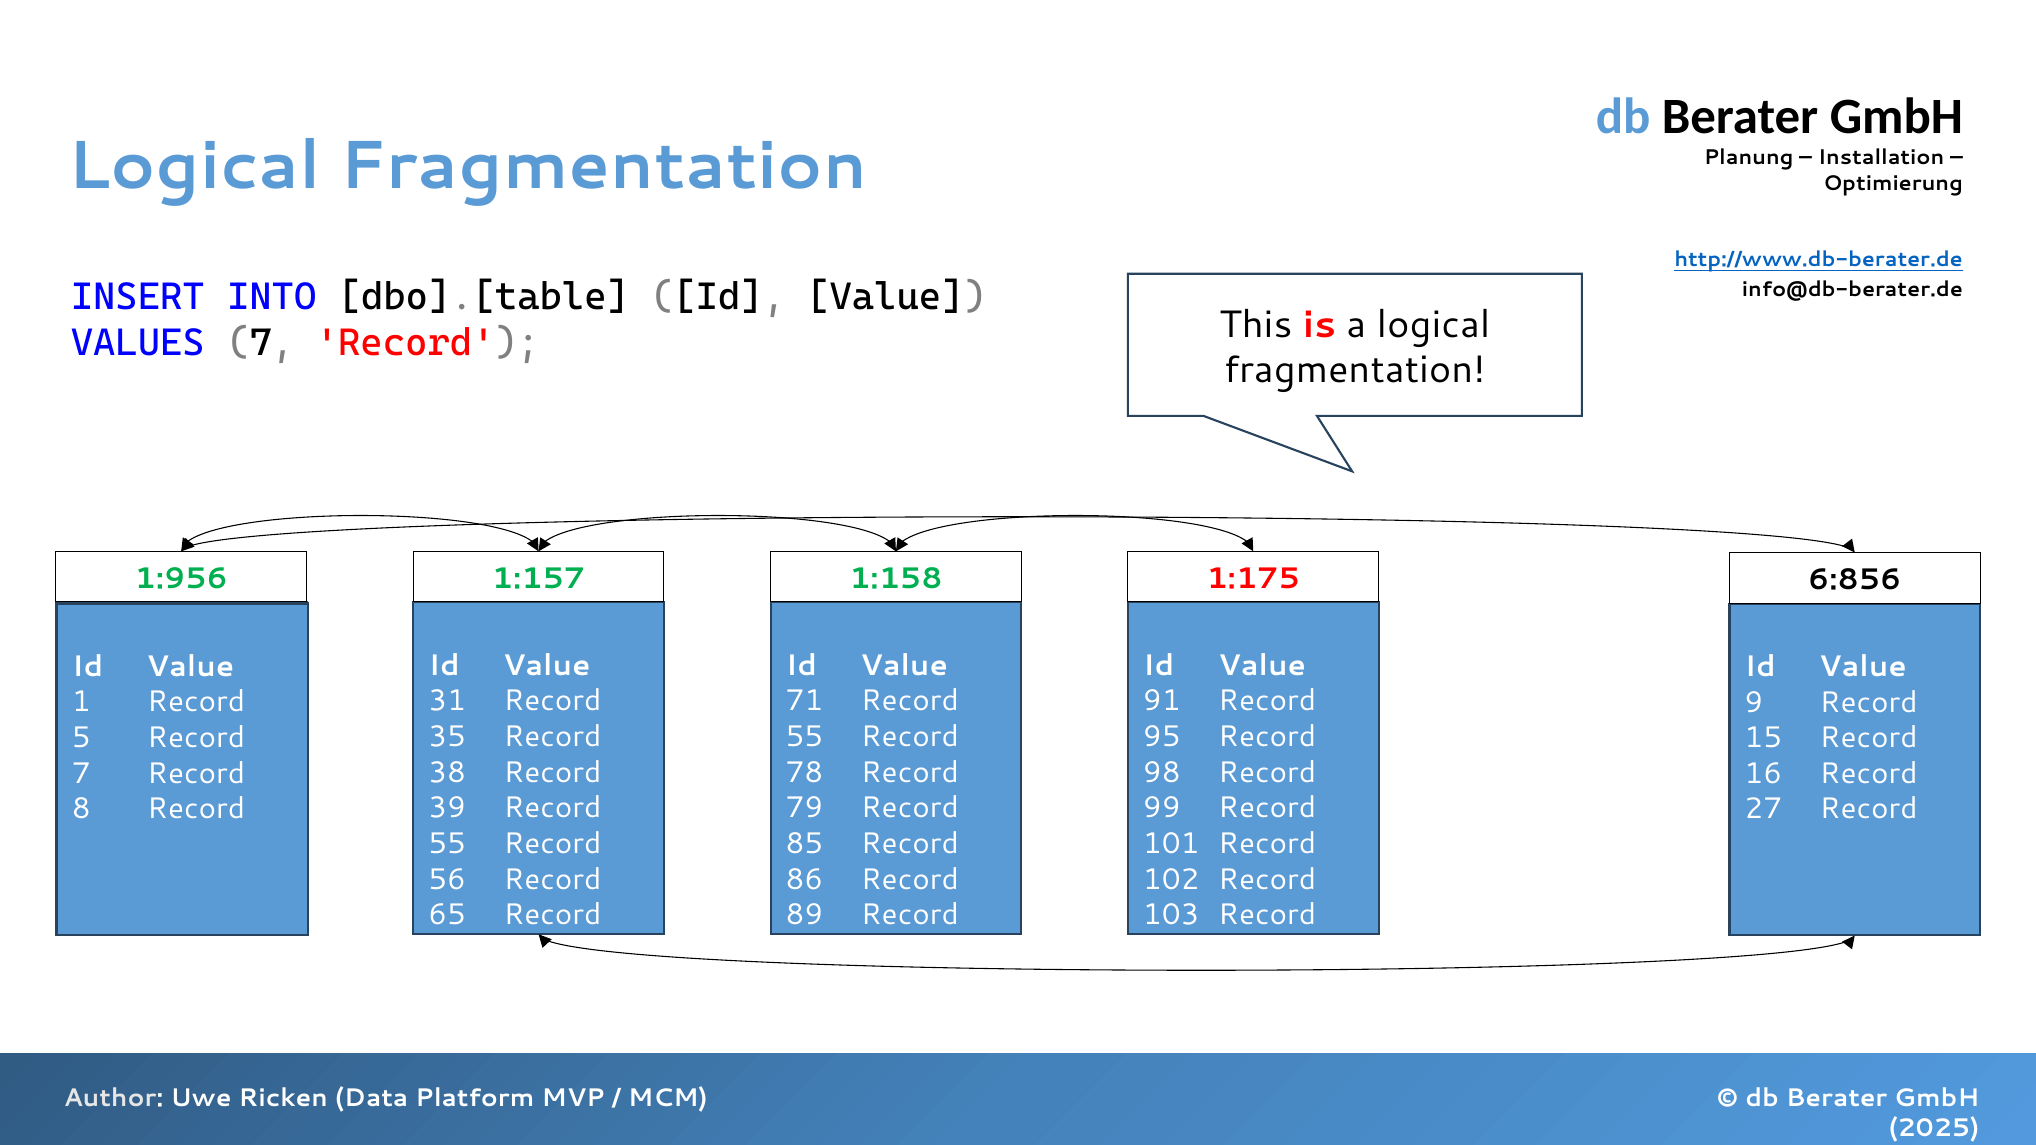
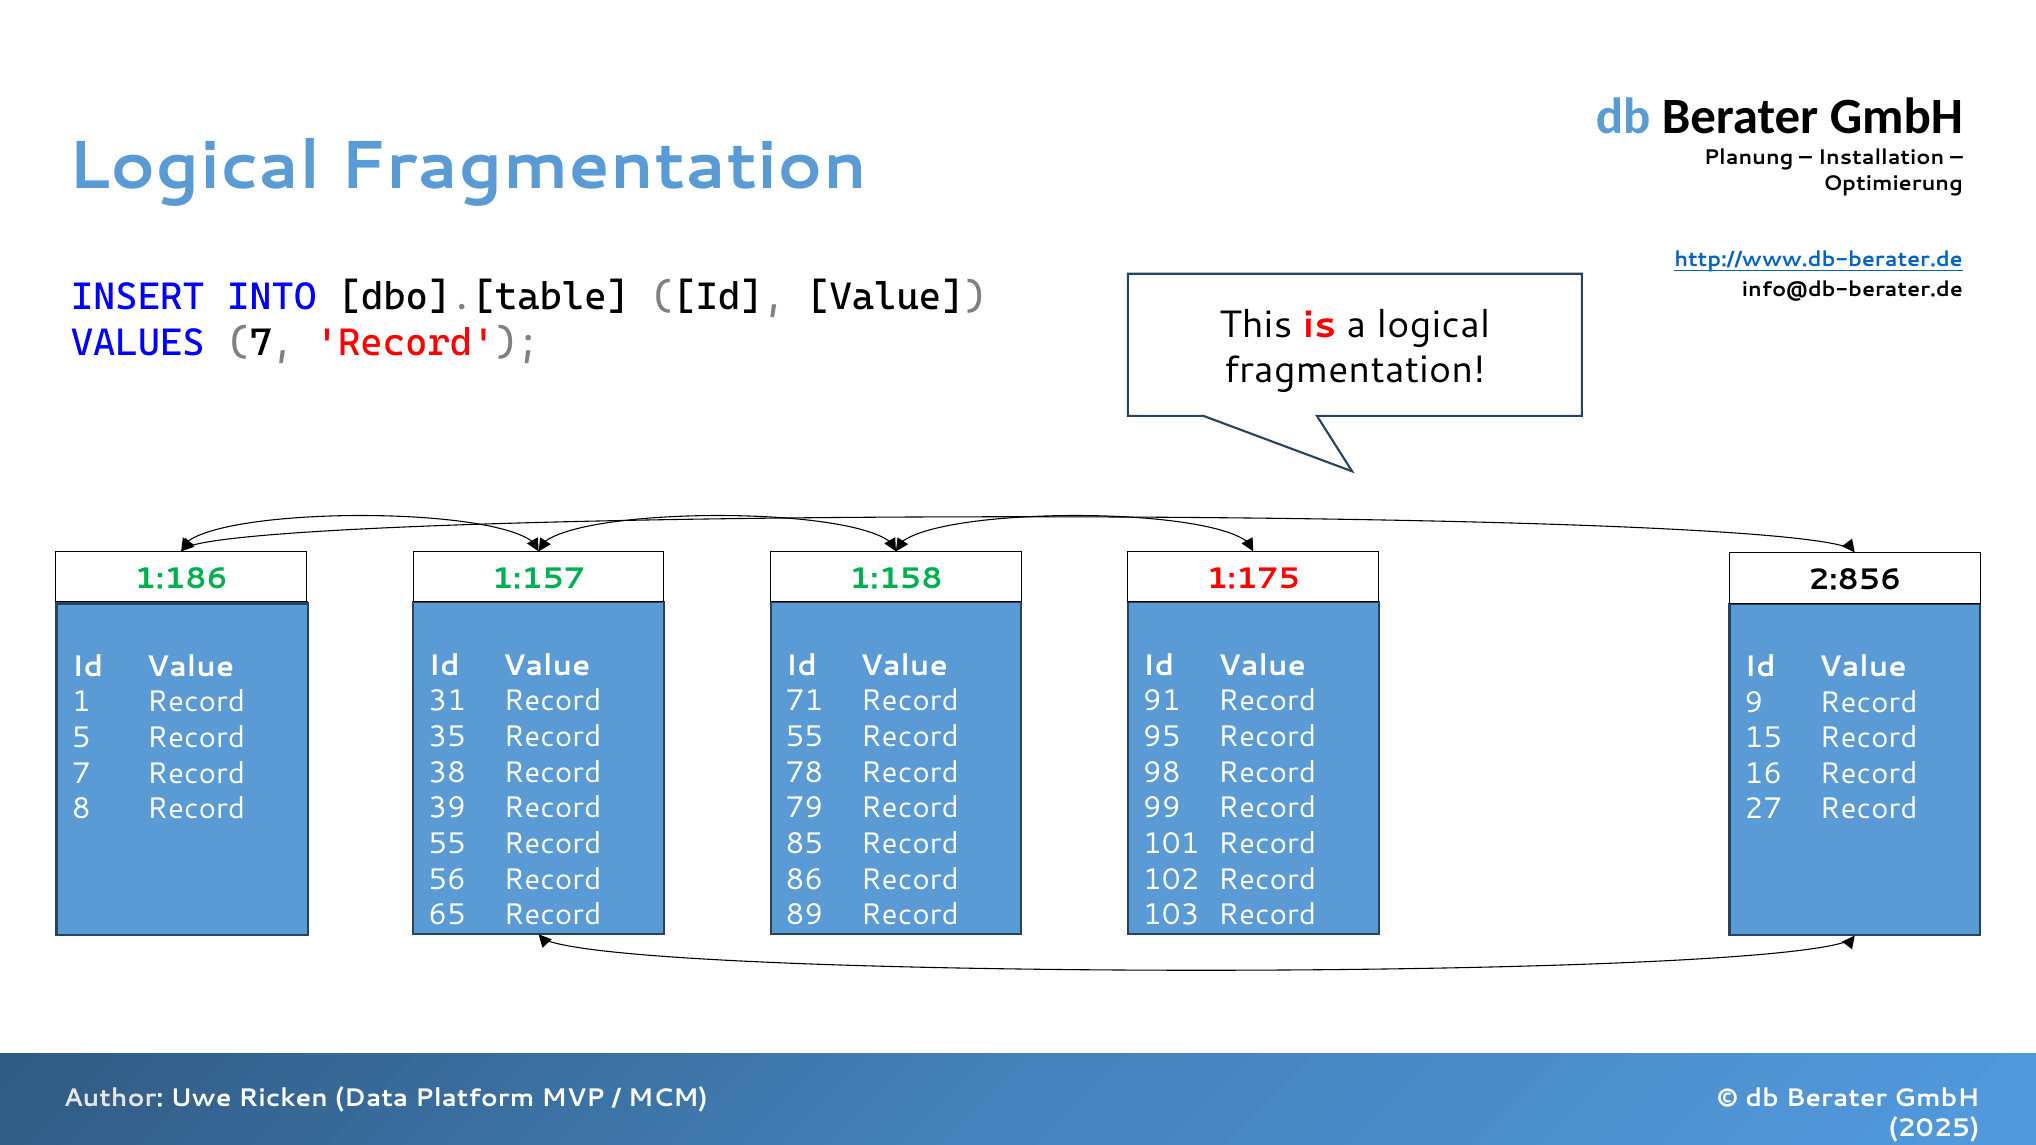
1:956: 1:956 -> 1:186
6:856: 6:856 -> 2:856
